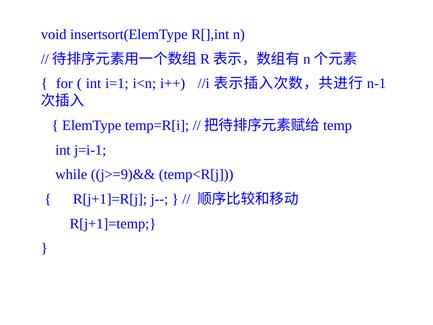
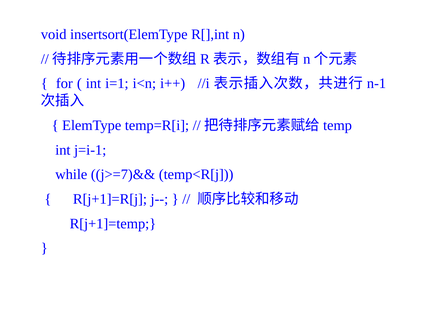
j>=9)&&: j>=9)&& -> j>=7)&&
